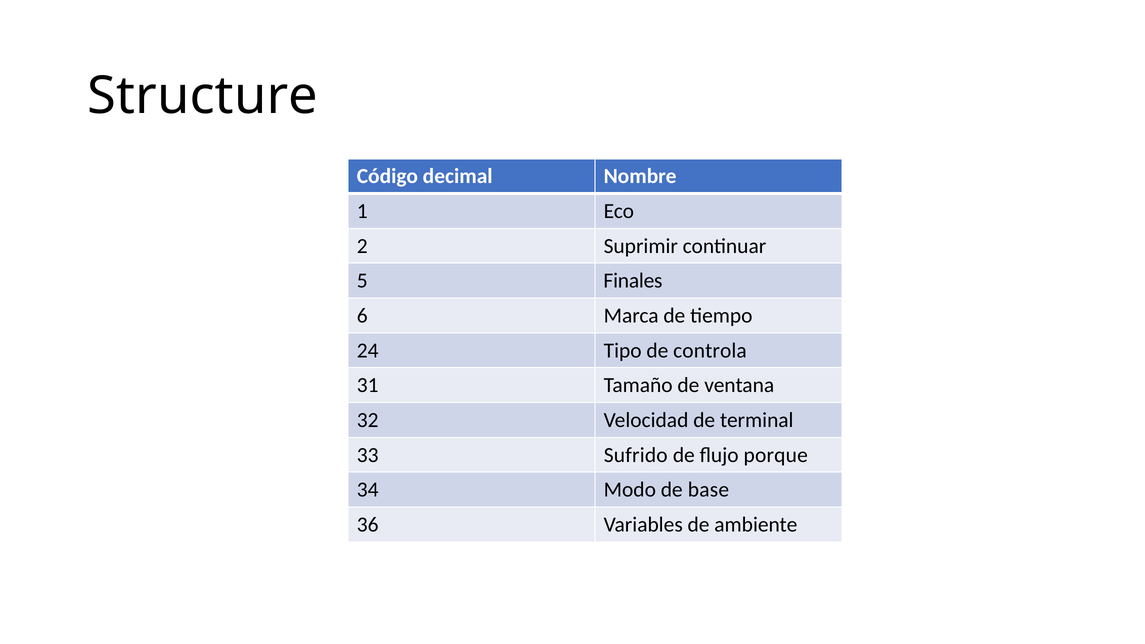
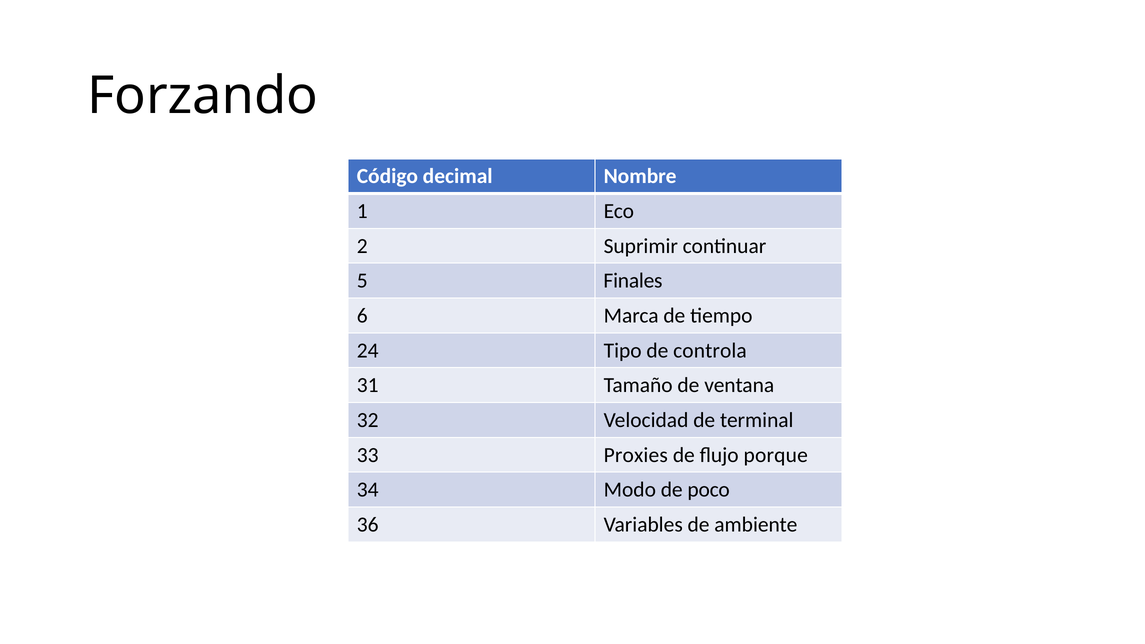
Structure: Structure -> Forzando
Sufrido: Sufrido -> Proxies
base: base -> poco
